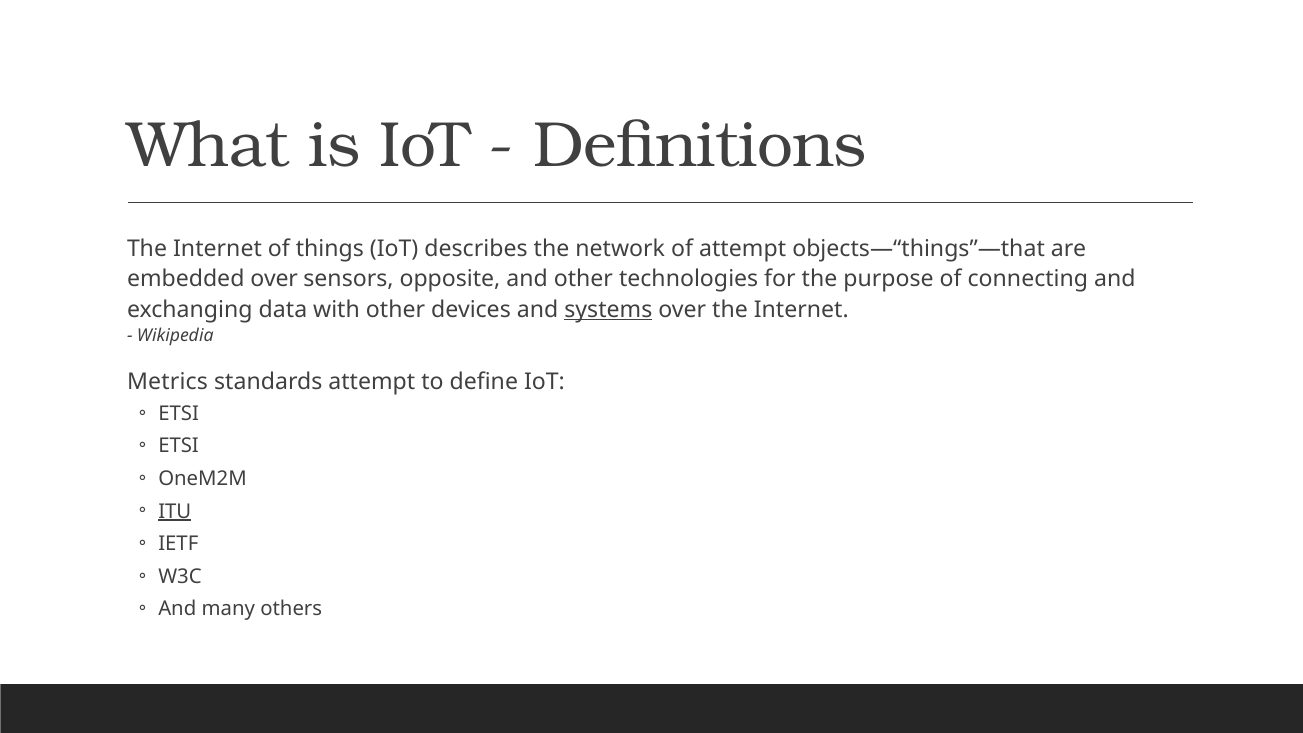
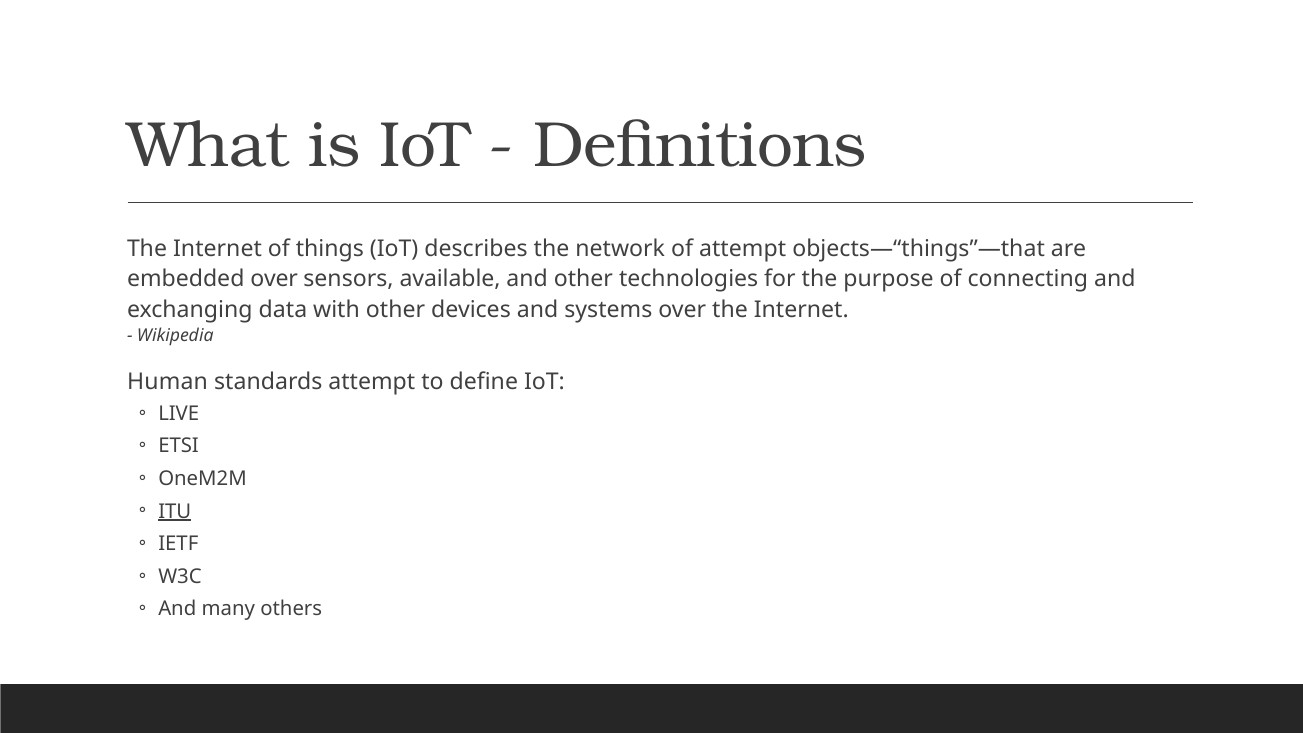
opposite: opposite -> available
systems underline: present -> none
Metrics: Metrics -> Human
ETSI at (179, 413): ETSI -> LIVE
